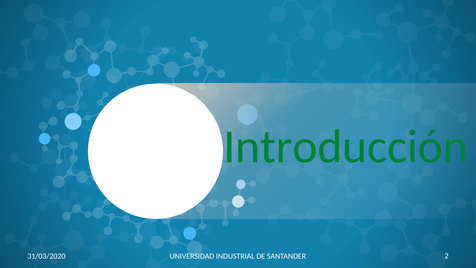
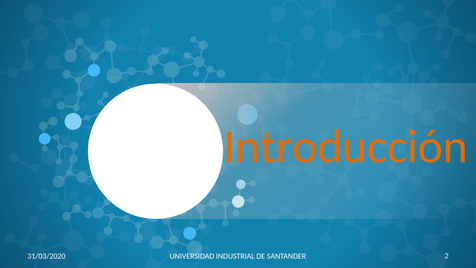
Introducción colour: green -> orange
